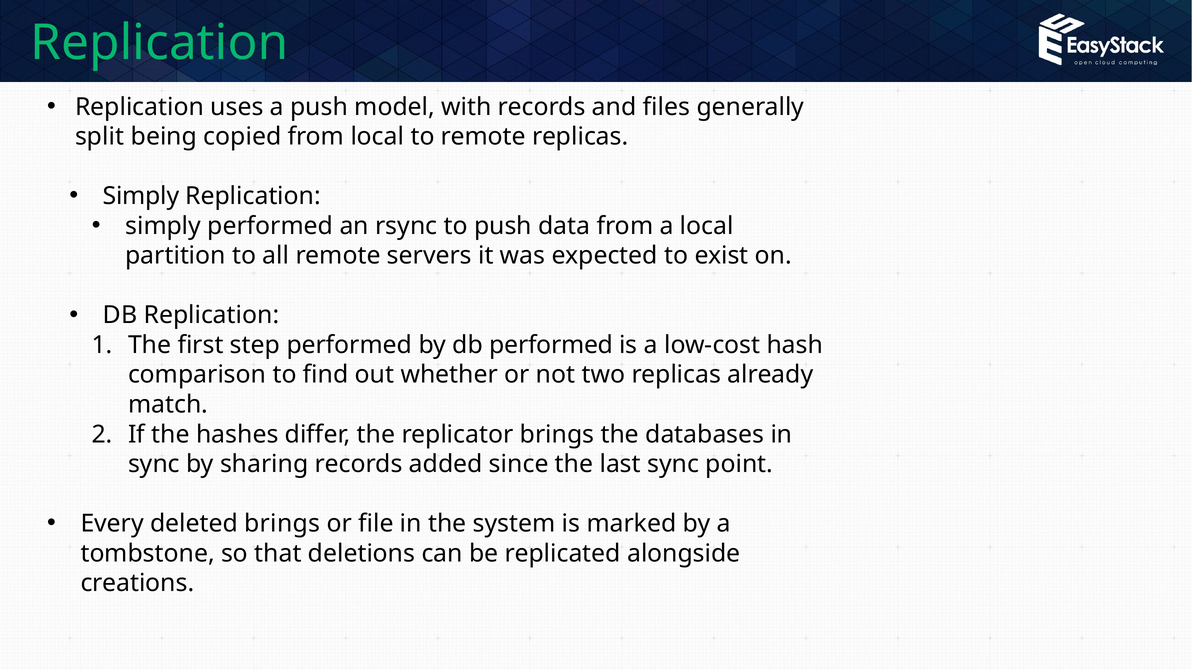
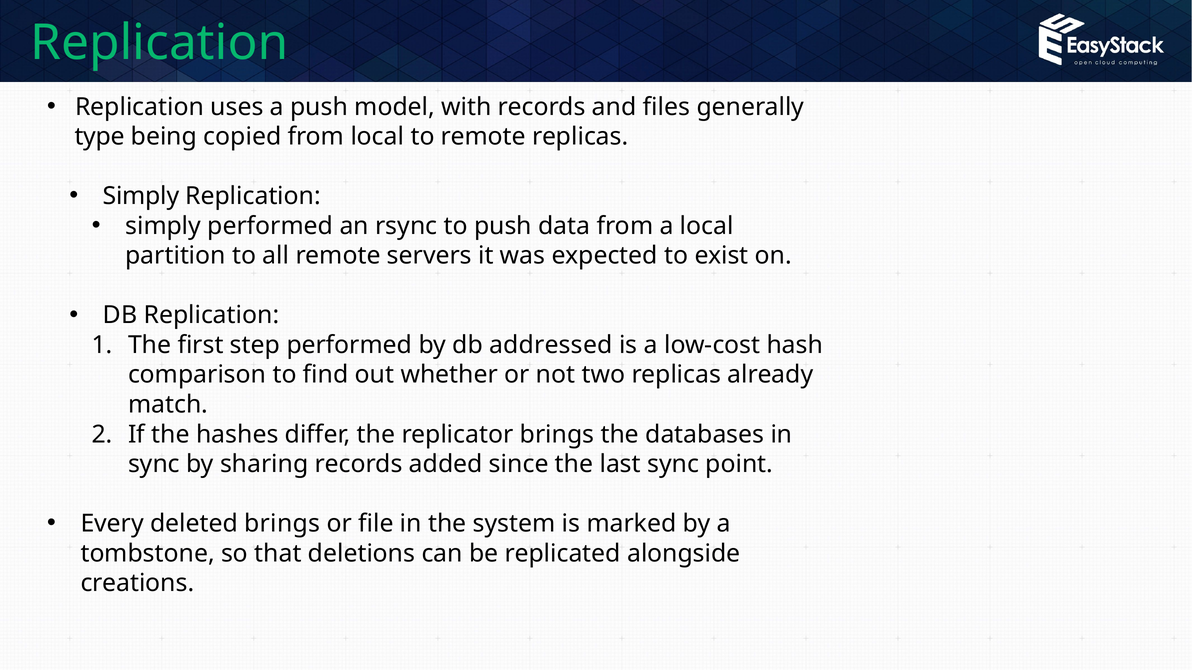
split: split -> type
db performed: performed -> addressed
